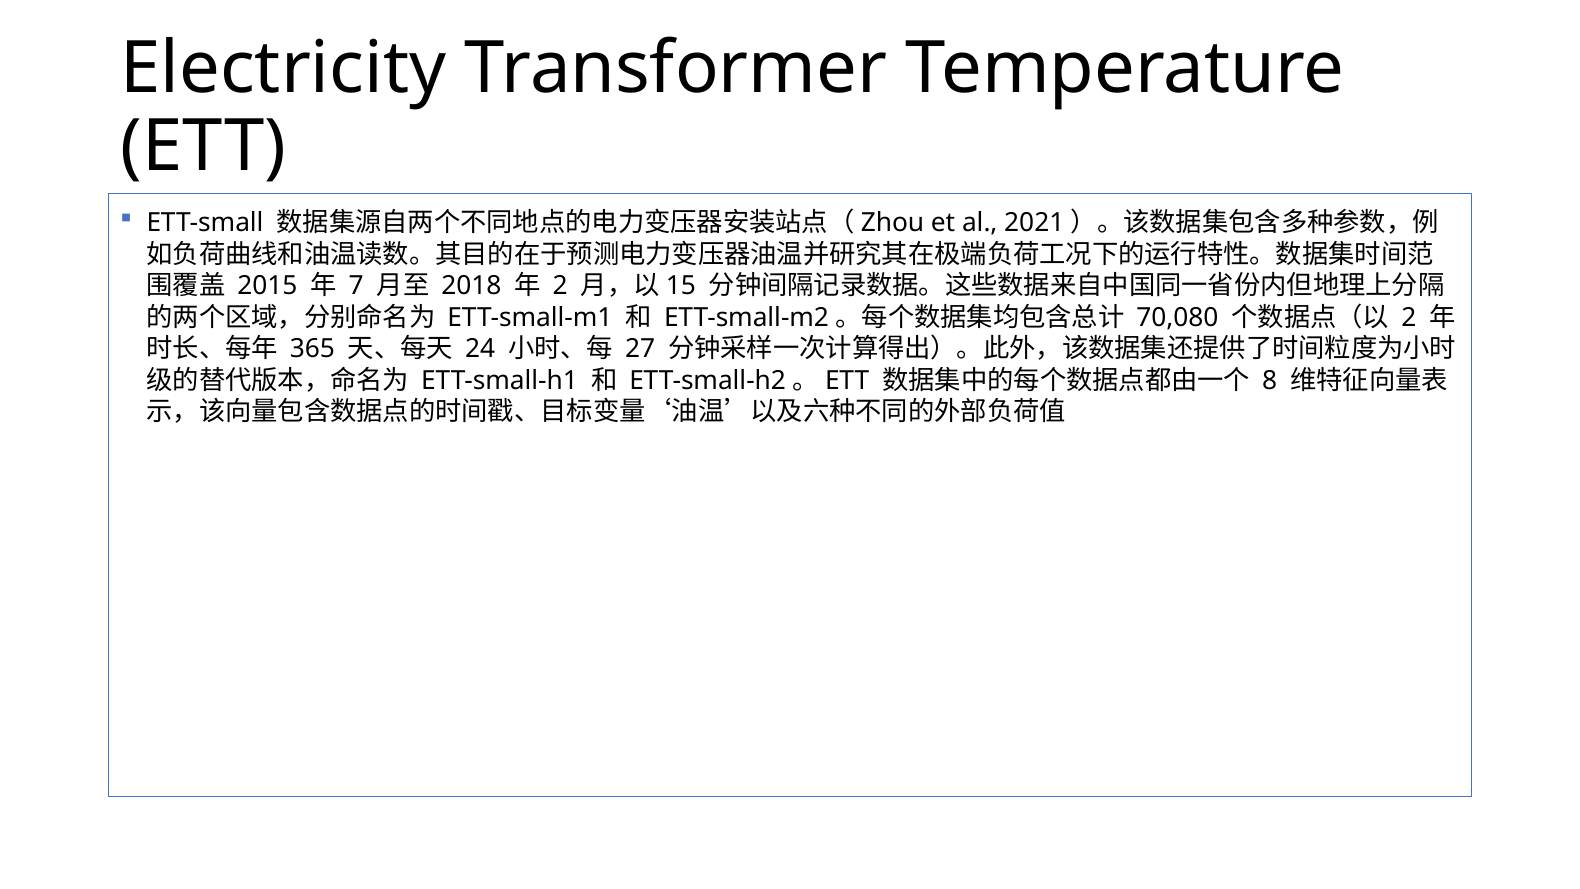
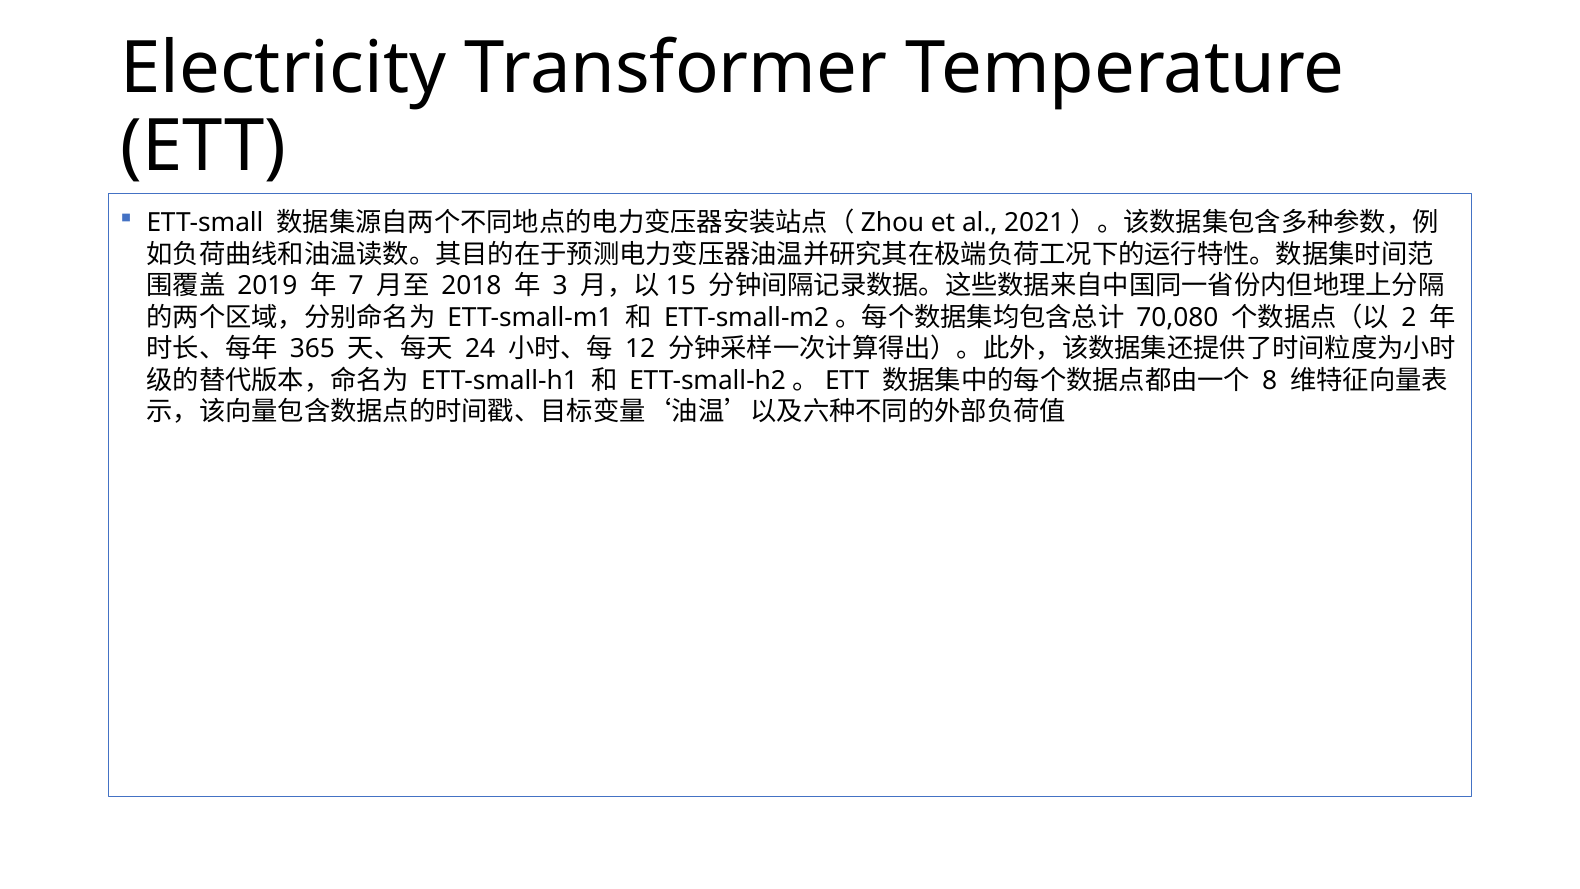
2015: 2015 -> 2019
2 at (560, 286): 2 -> 3
27: 27 -> 12
